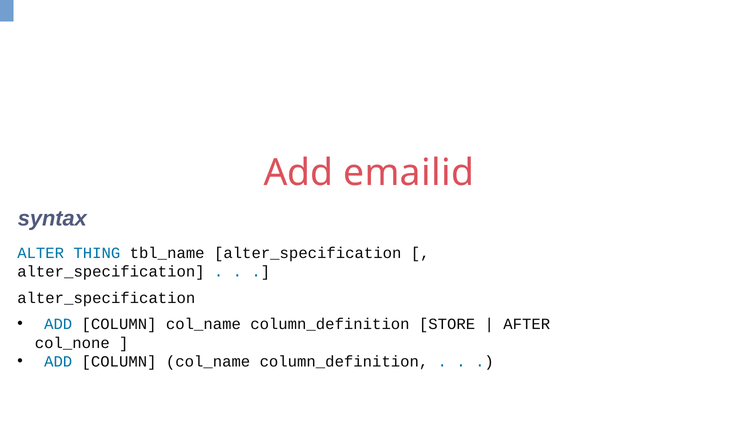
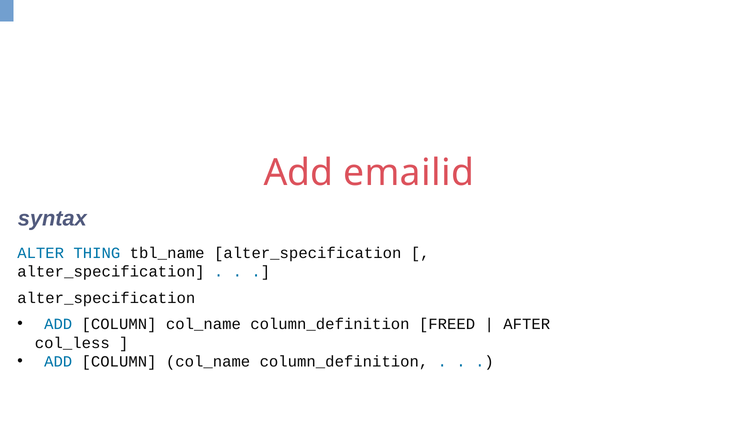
STORE: STORE -> FREED
col_none: col_none -> col_less
